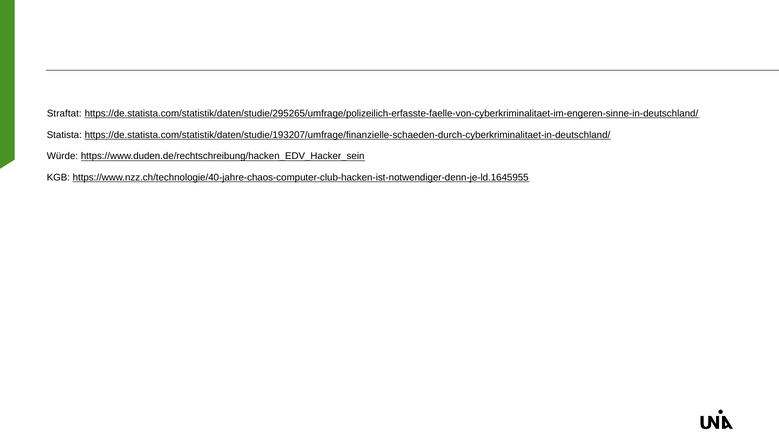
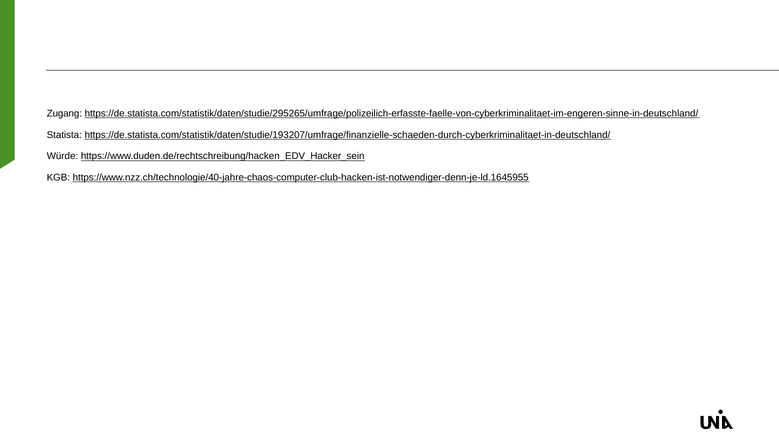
Straftat: Straftat -> Zugang
